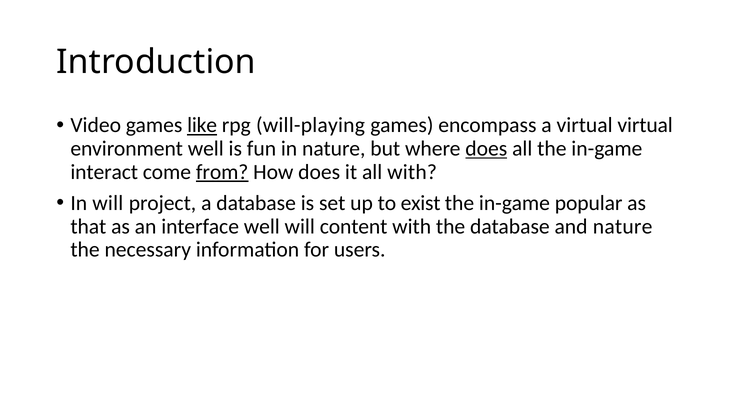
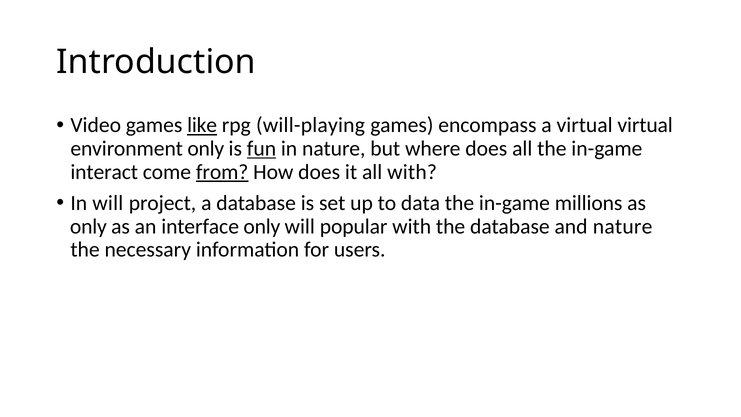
environment well: well -> only
fun underline: none -> present
does at (486, 149) underline: present -> none
exist: exist -> data
popular: popular -> millions
that at (88, 226): that -> only
interface well: well -> only
content: content -> popular
